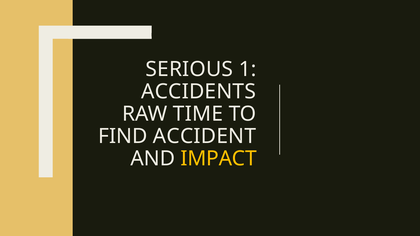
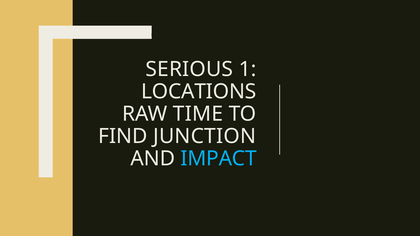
ACCIDENTS: ACCIDENTS -> LOCATIONS
ACCIDENT: ACCIDENT -> JUNCTION
IMPACT colour: yellow -> light blue
